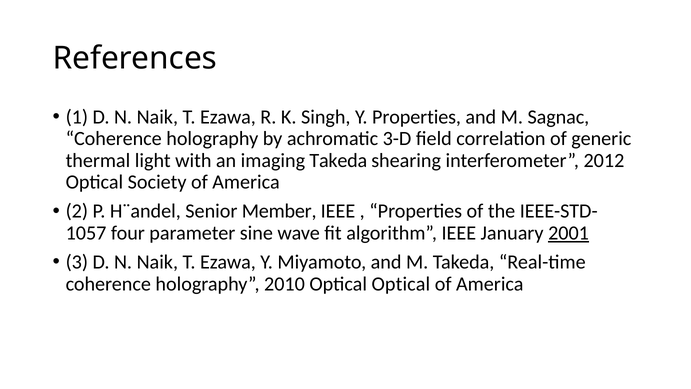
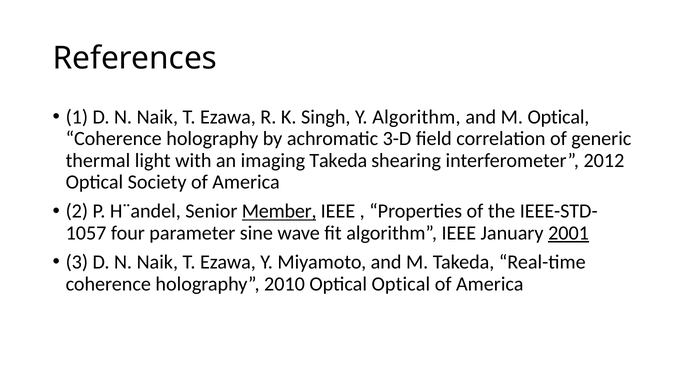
Y Properties: Properties -> Algorithm
M Sagnac: Sagnac -> Optical
Member underline: none -> present
